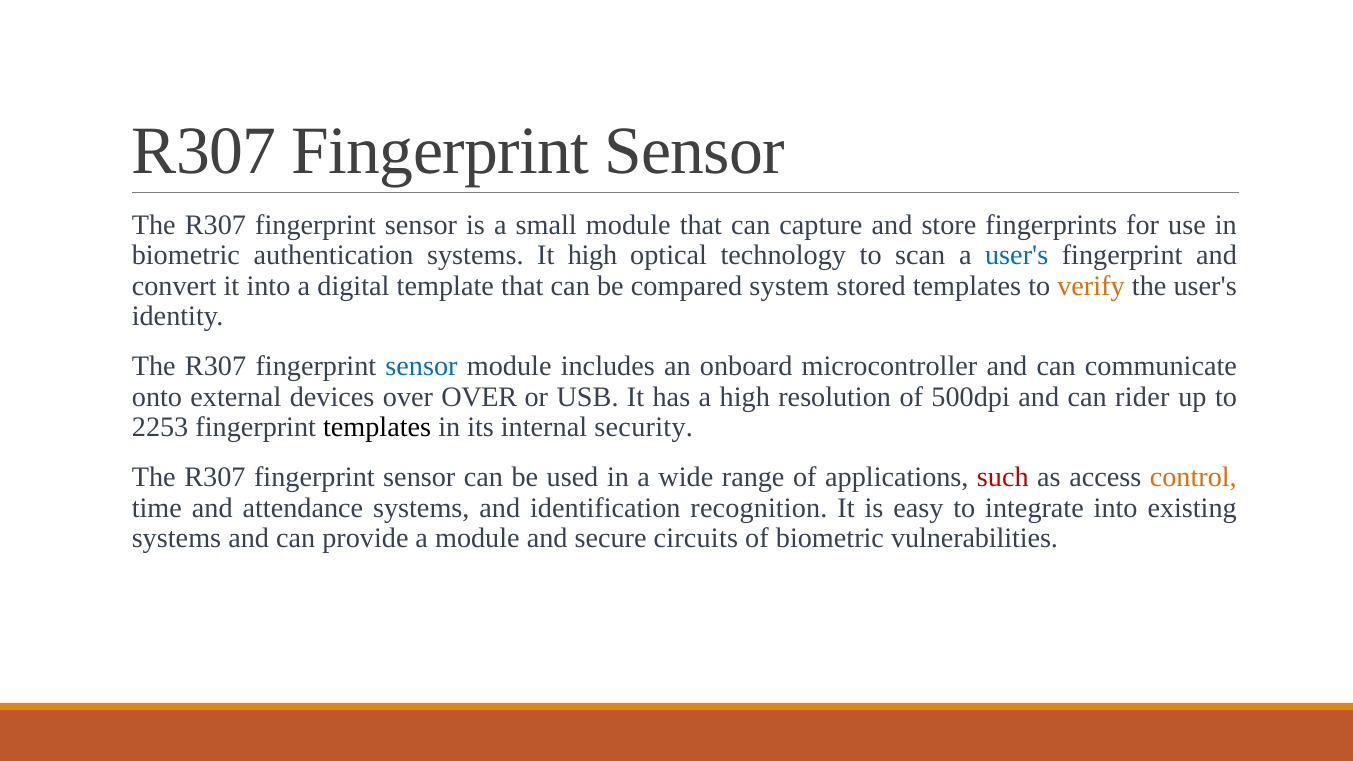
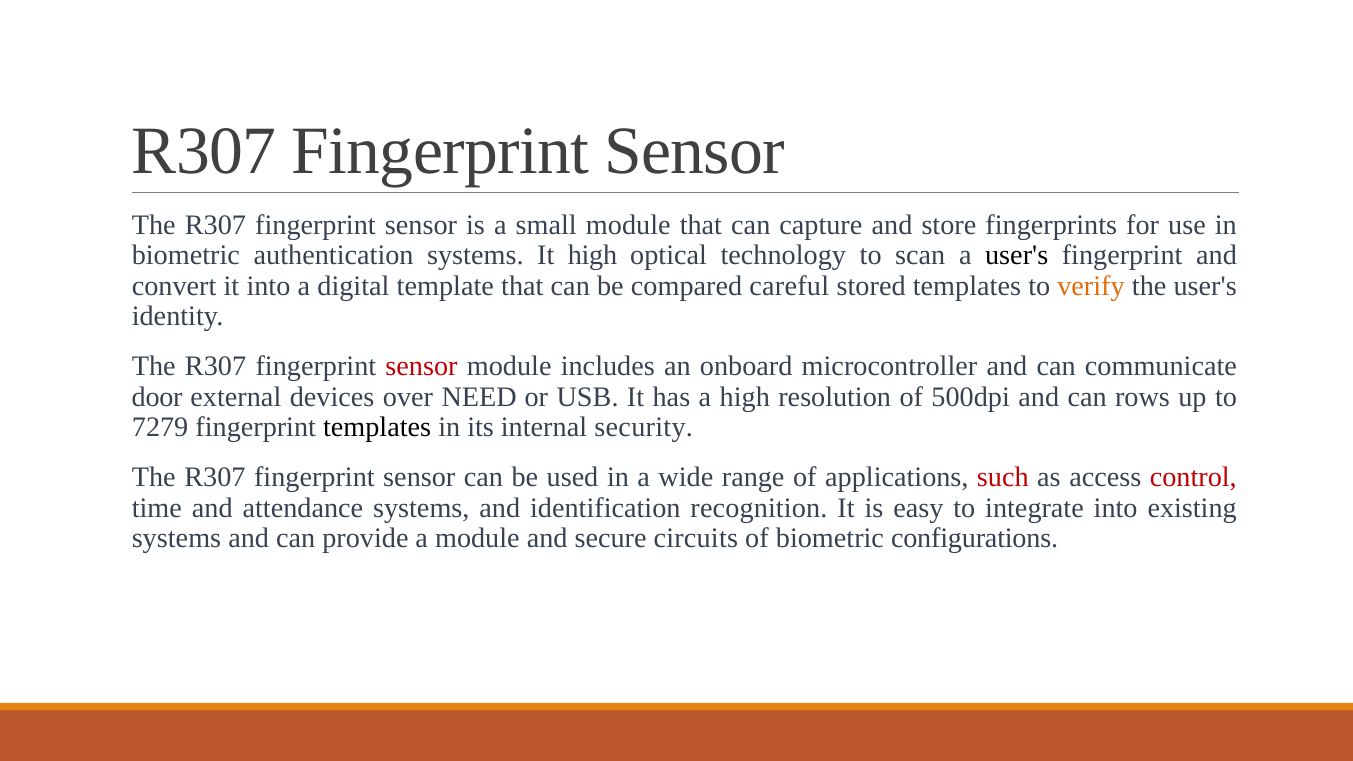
user's at (1017, 255) colour: blue -> black
system: system -> careful
sensor at (421, 366) colour: blue -> red
onto: onto -> door
over OVER: OVER -> NEED
rider: rider -> rows
2253: 2253 -> 7279
control colour: orange -> red
vulnerabilities: vulnerabilities -> configurations
